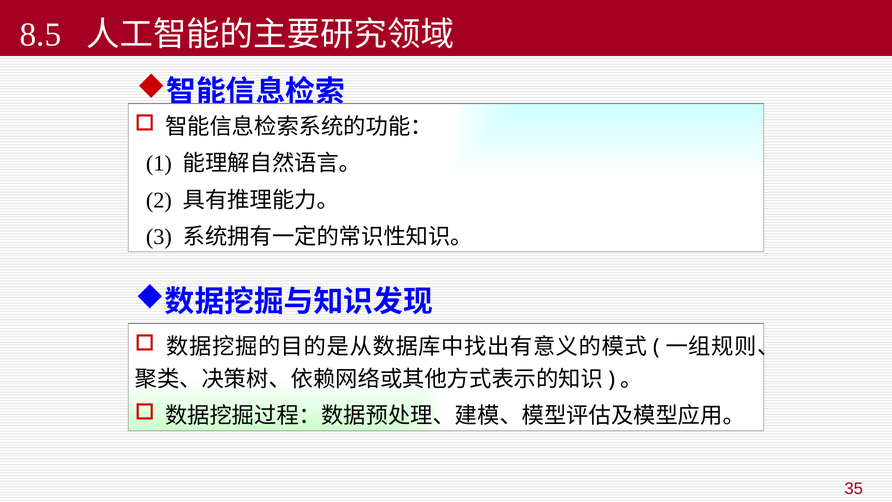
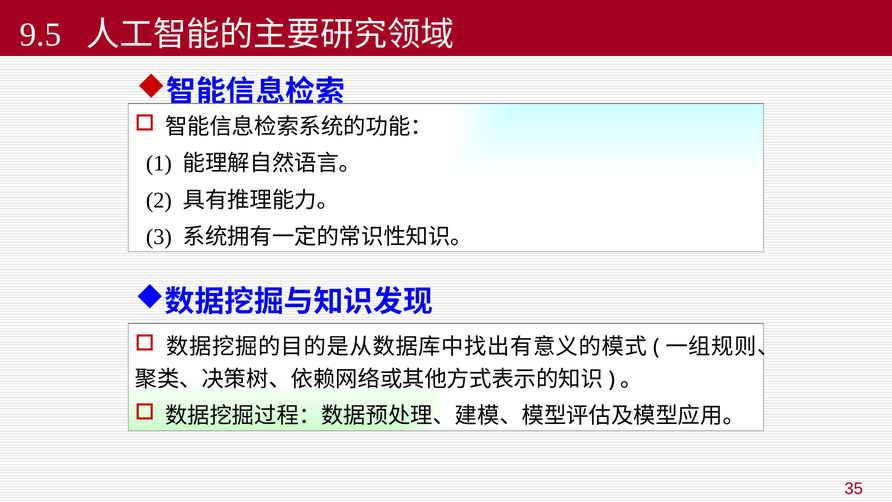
8.5: 8.5 -> 9.5
